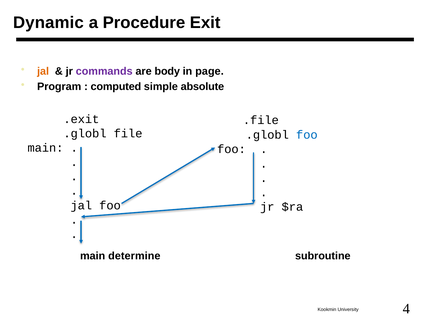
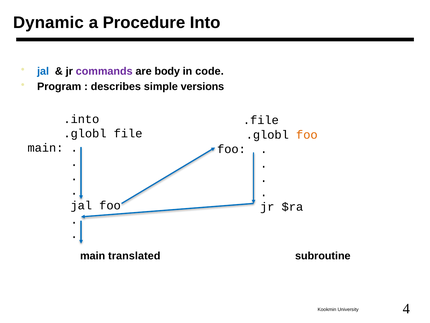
Exit: Exit -> Into
jal at (43, 71) colour: orange -> blue
page: page -> code
computed: computed -> describes
absolute: absolute -> versions
.exit: .exit -> .into
foo at (307, 135) colour: blue -> orange
determine: determine -> translated
